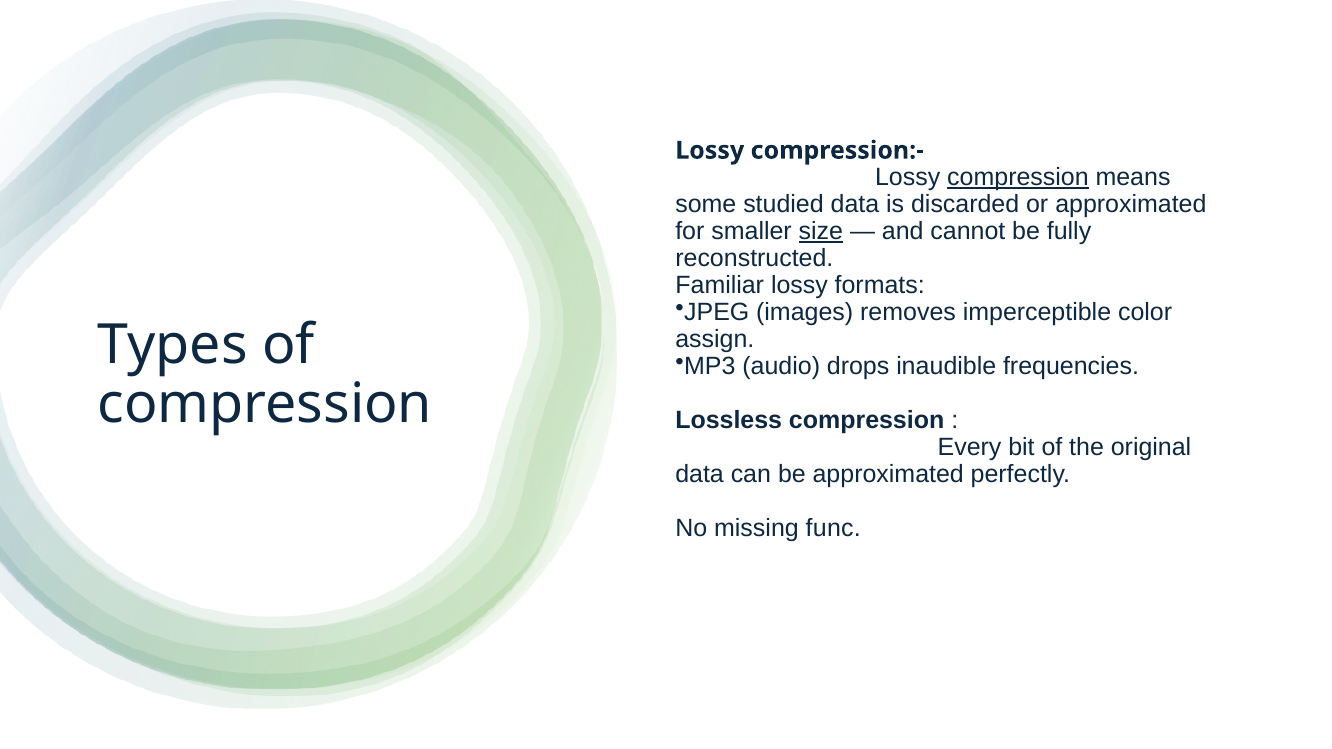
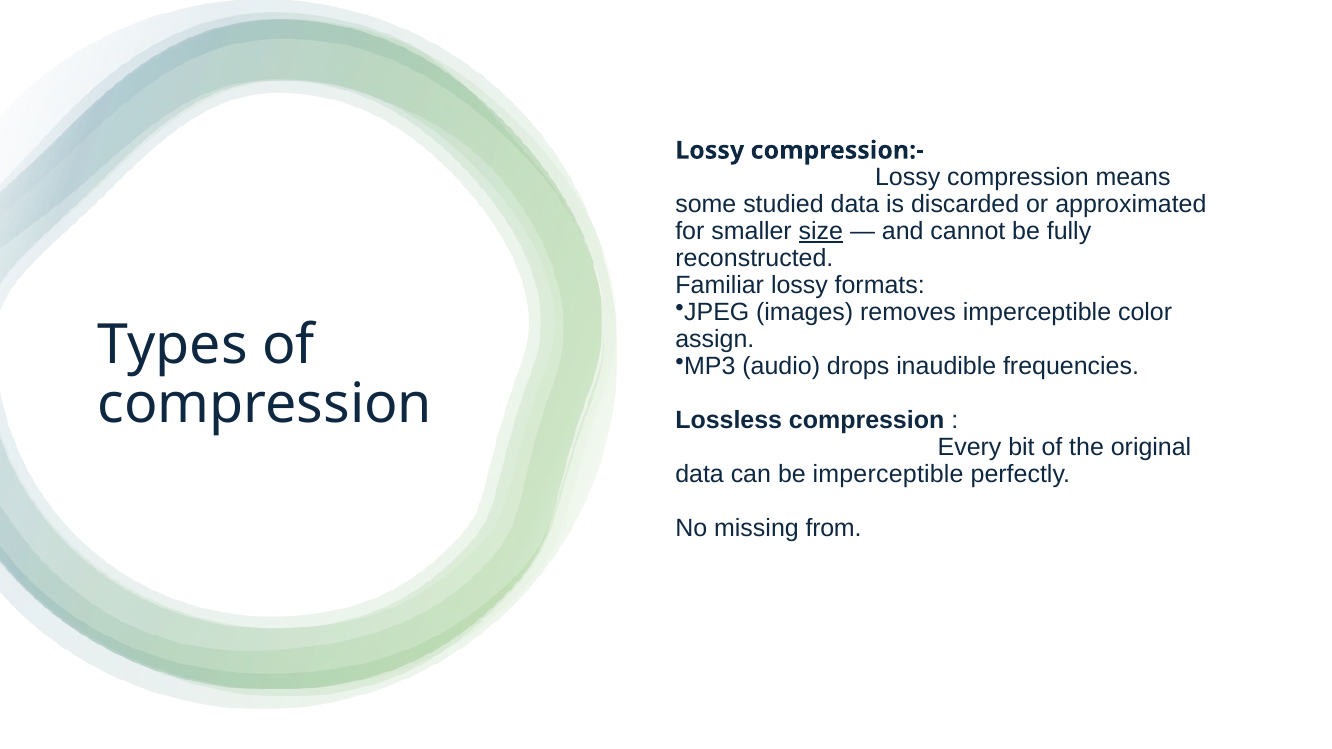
compression at (1018, 177) underline: present -> none
be approximated: approximated -> imperceptible
func: func -> from
